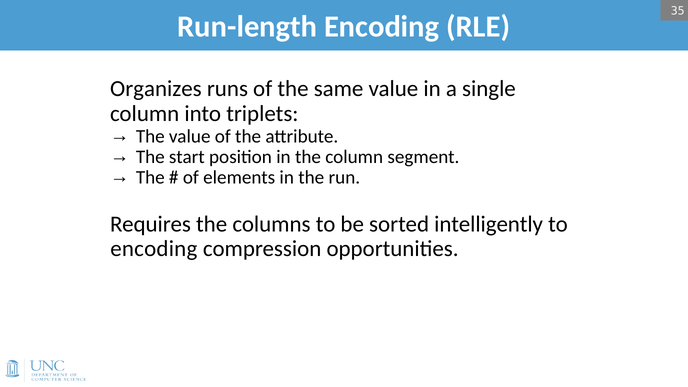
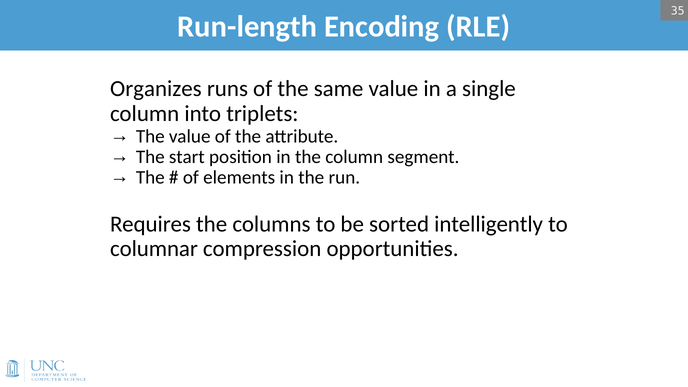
encoding at (154, 249): encoding -> columnar
